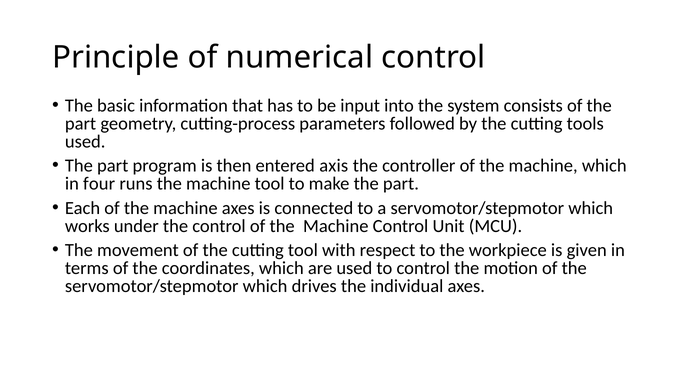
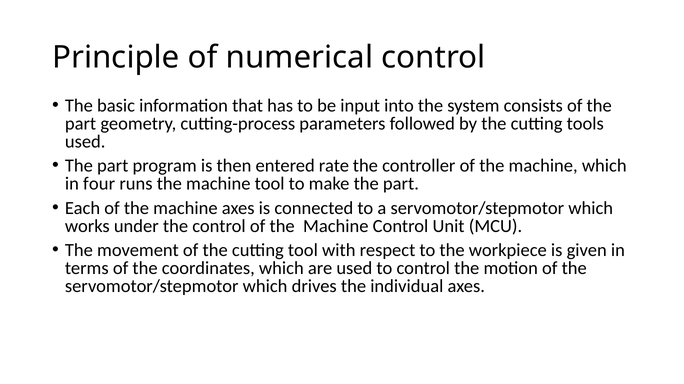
axis: axis -> rate
